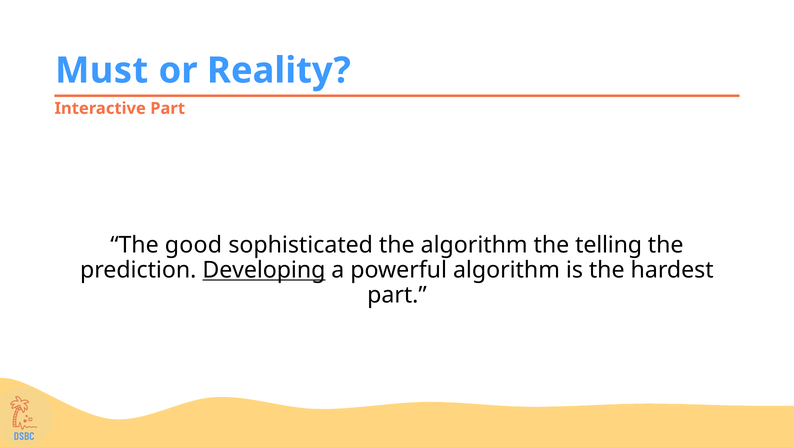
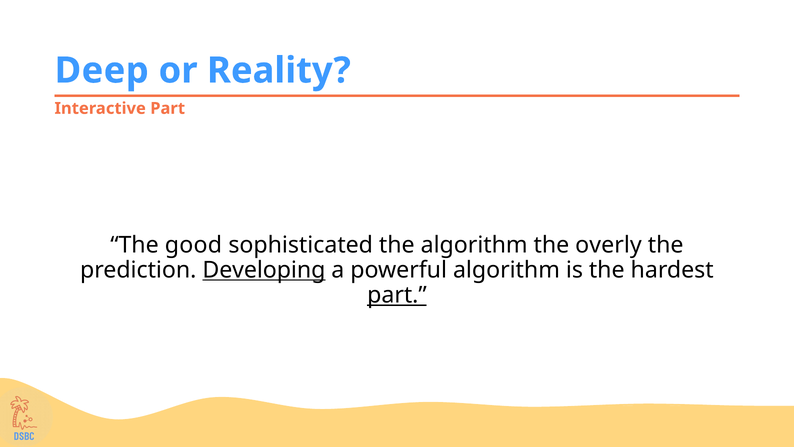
Must: Must -> Deep
telling: telling -> overly
part at (397, 295) underline: none -> present
